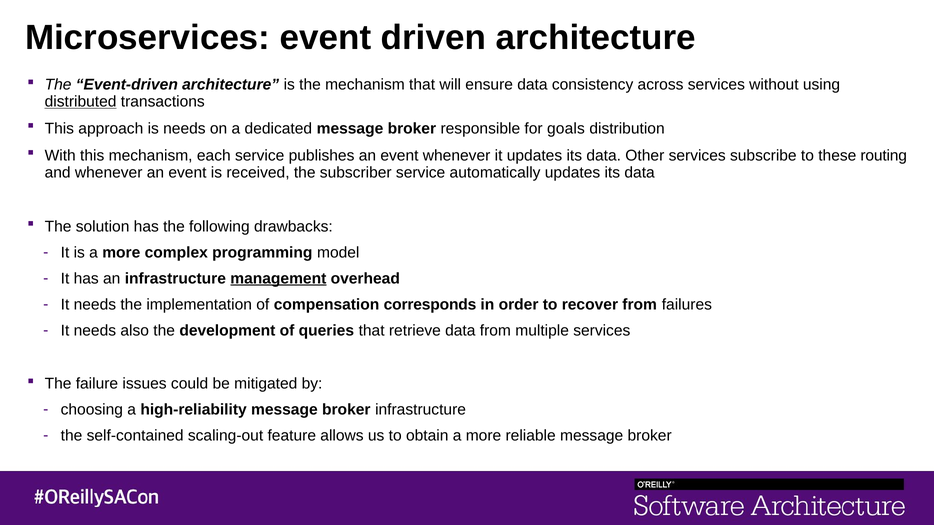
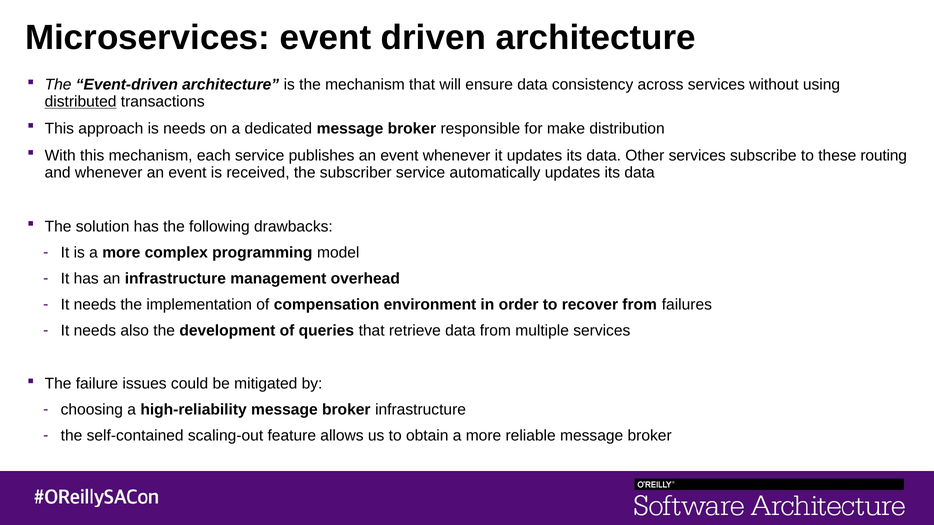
goals: goals -> make
management underline: present -> none
corresponds: corresponds -> environment
